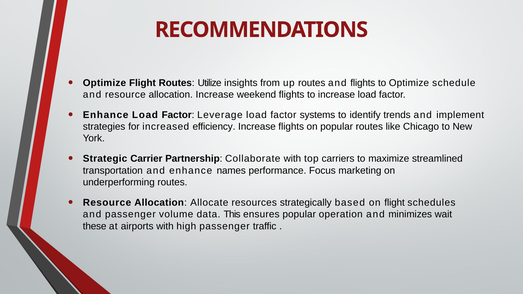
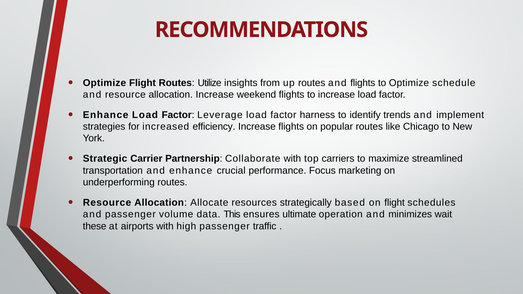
systems: systems -> harness
names: names -> crucial
ensures popular: popular -> ultimate
